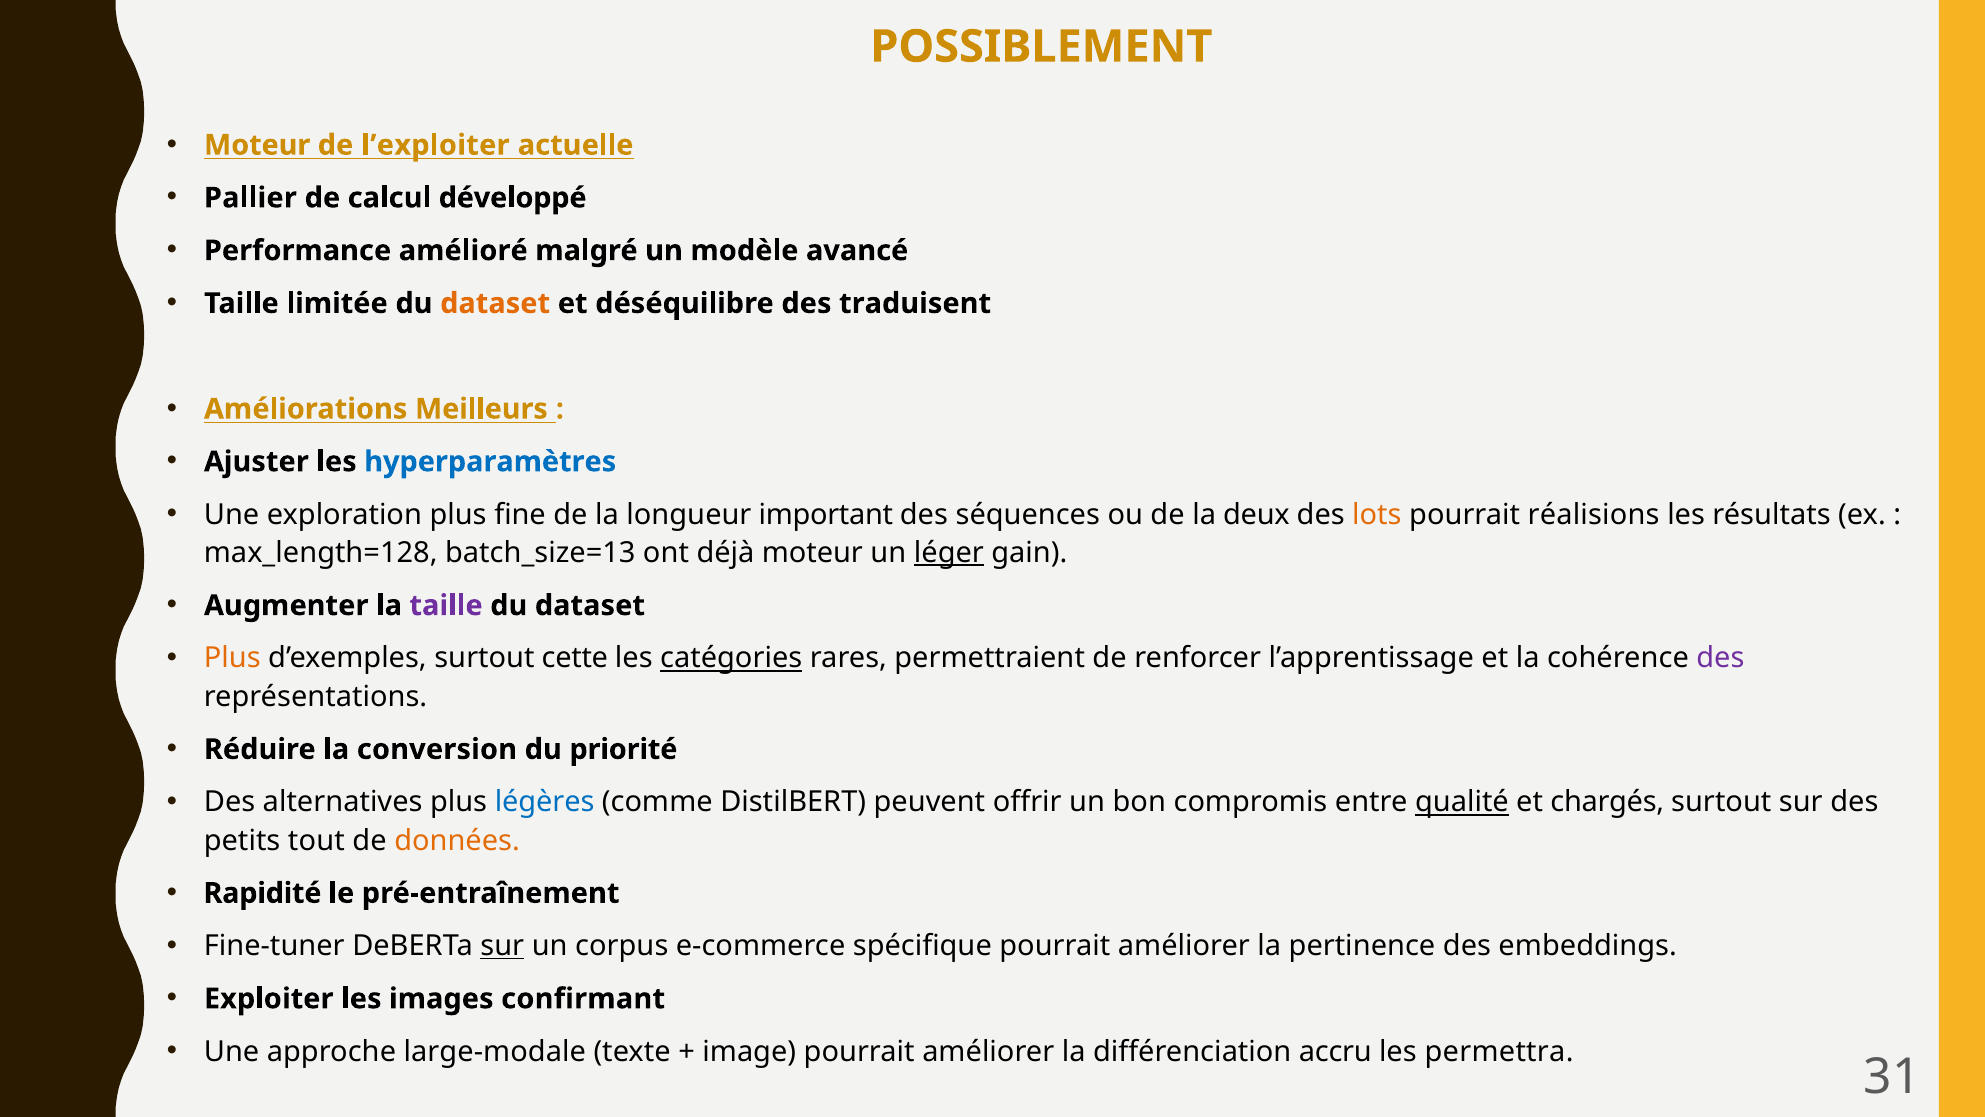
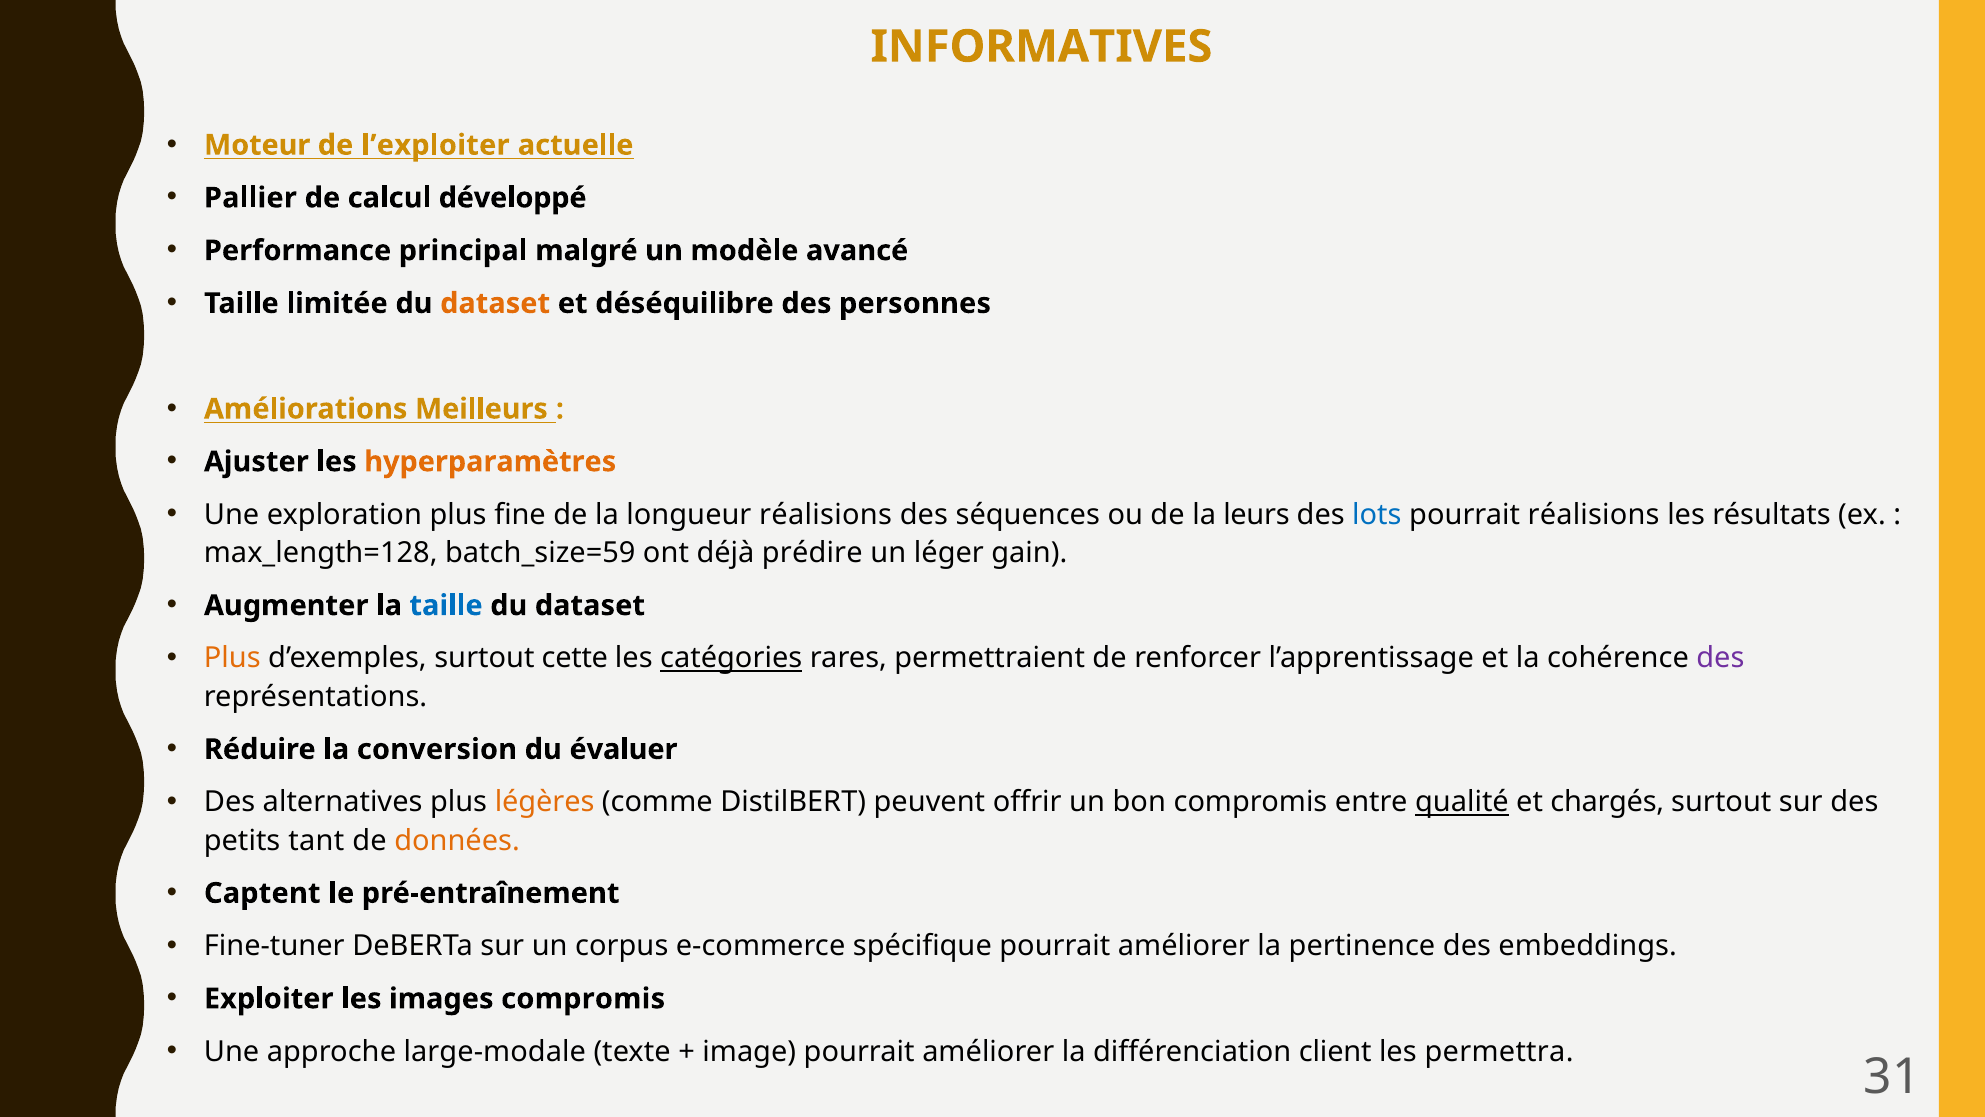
POSSIBLEMENT: POSSIBLEMENT -> INFORMATIVES
amélioré: amélioré -> principal
traduisent: traduisent -> personnes
hyperparamètres colour: blue -> orange
longueur important: important -> réalisions
deux: deux -> leurs
lots colour: orange -> blue
batch_size=13: batch_size=13 -> batch_size=59
déjà moteur: moteur -> prédire
léger underline: present -> none
taille at (446, 605) colour: purple -> blue
priorité: priorité -> évaluer
légères colour: blue -> orange
tout: tout -> tant
Rapidité: Rapidité -> Captent
sur at (502, 946) underline: present -> none
images confirmant: confirmant -> compromis
accru: accru -> client
